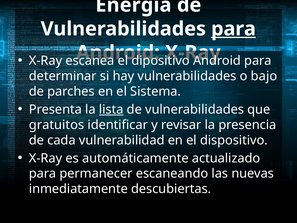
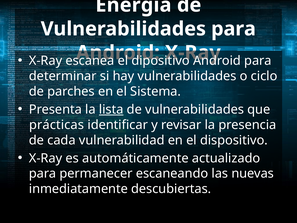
para at (233, 29) underline: present -> none
bajo: bajo -> ciclo
gratuitos: gratuitos -> prácticas
